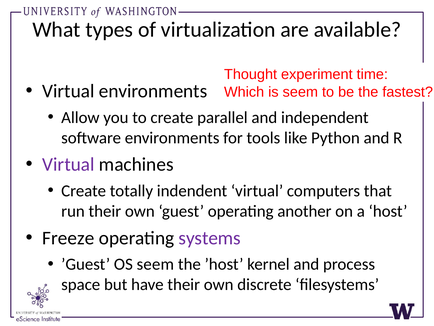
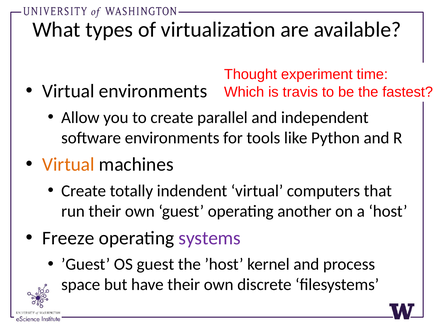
is seem: seem -> travis
Virtual at (68, 164) colour: purple -> orange
OS seem: seem -> guest
